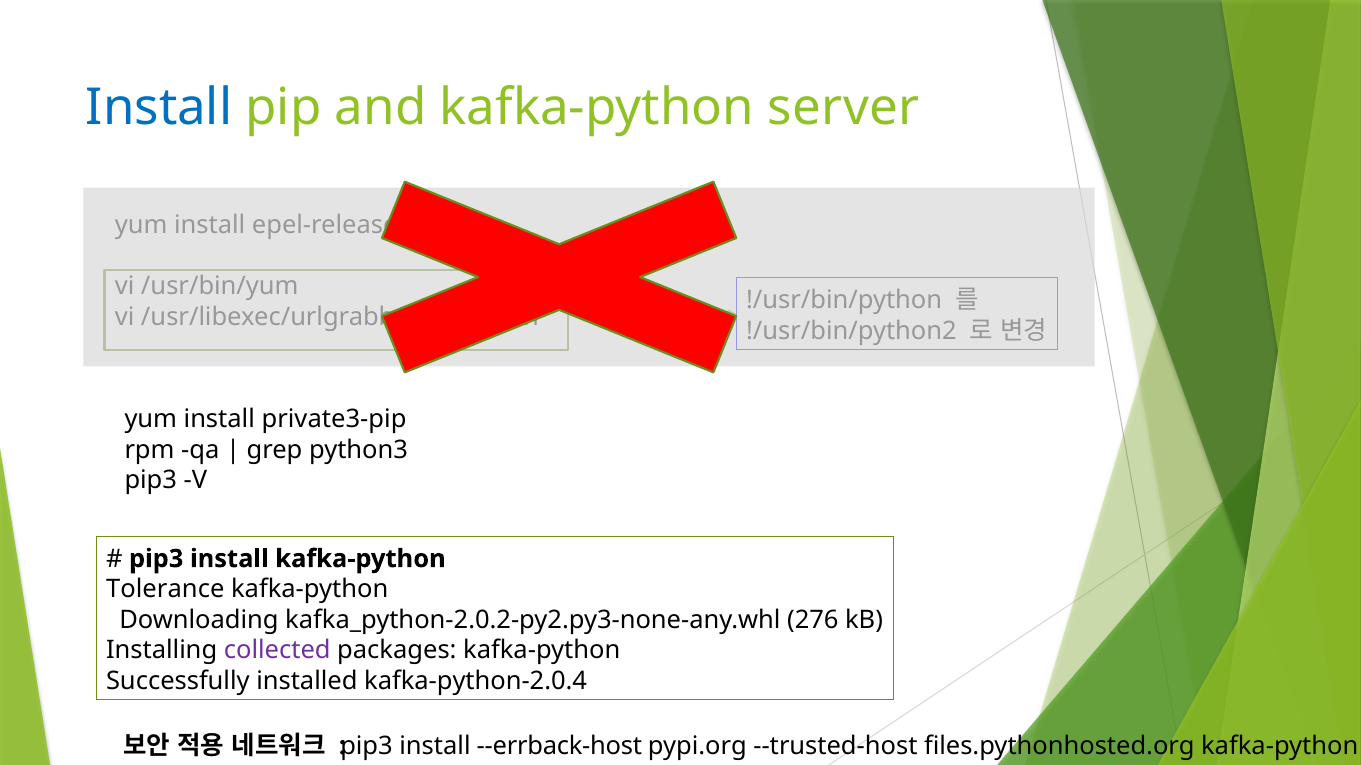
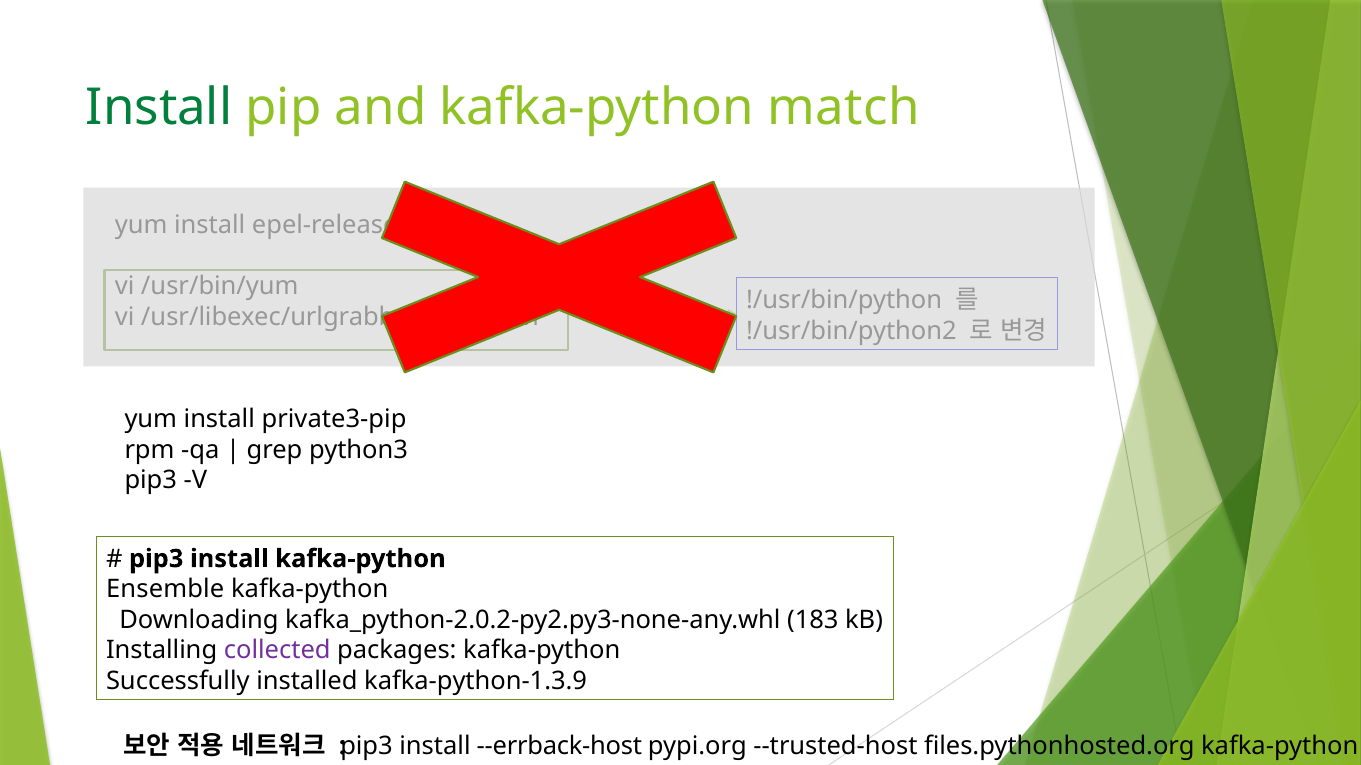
Install at (159, 107) colour: blue -> green
server: server -> match
Tolerance: Tolerance -> Ensemble
276: 276 -> 183
kafka-python-2.0.4: kafka-python-2.0.4 -> kafka-python-1.3.9
